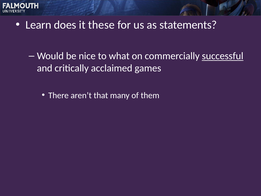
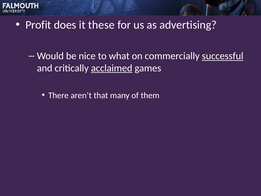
Learn: Learn -> Profit
statements: statements -> advertising
acclaimed underline: none -> present
